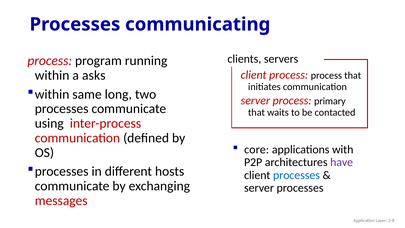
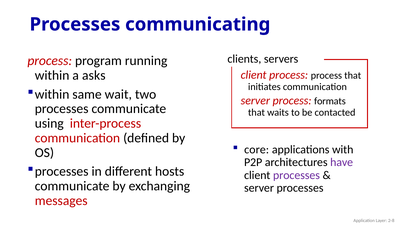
long: long -> wait
primary: primary -> formats
processes at (296, 175) colour: blue -> purple
